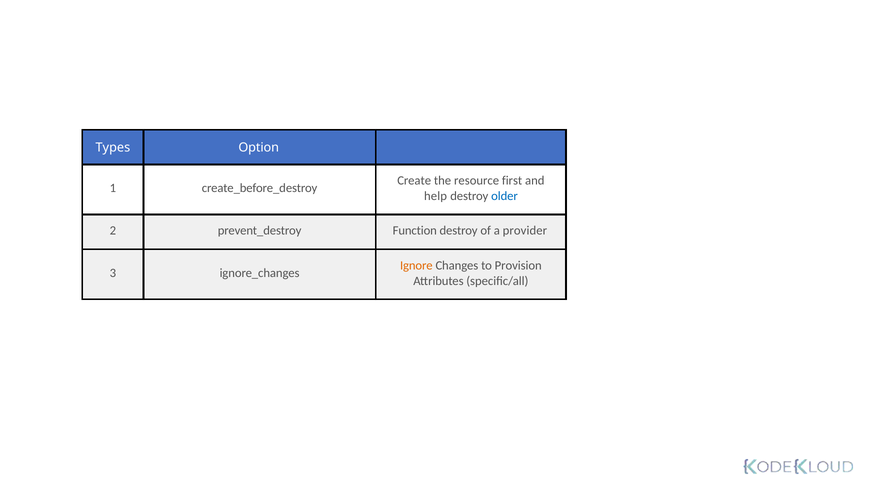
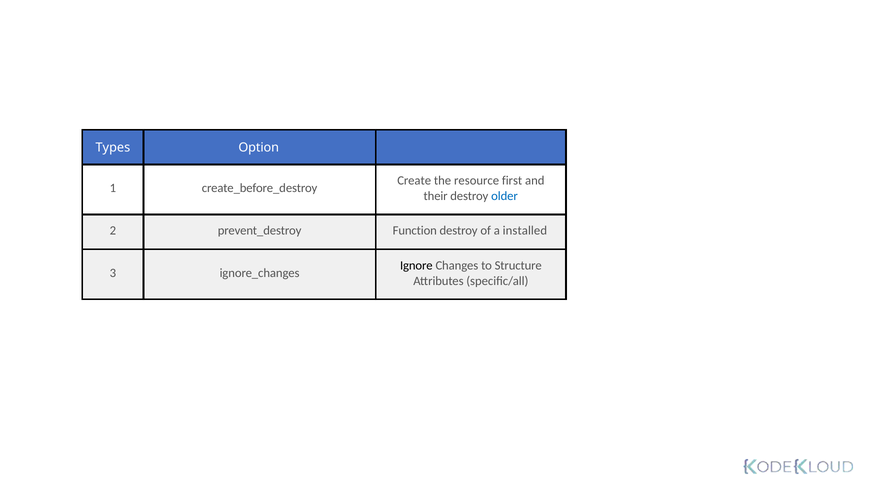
help: help -> their
provider: provider -> installed
Ignore colour: orange -> black
Provision: Provision -> Structure
